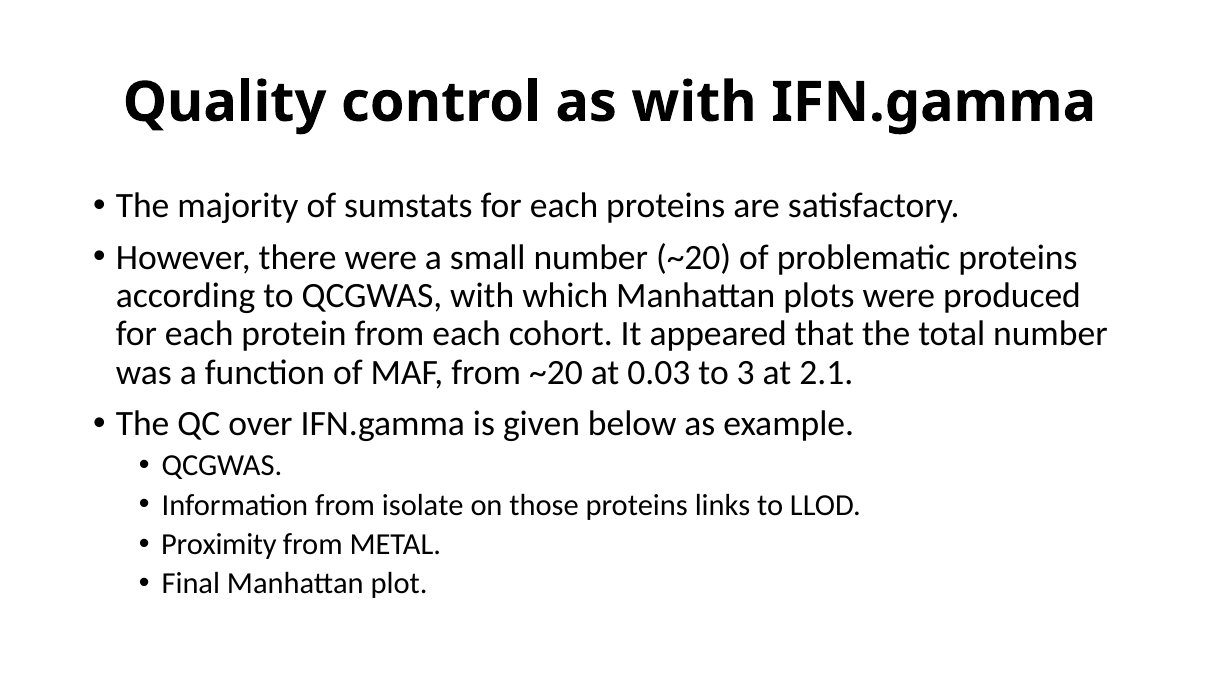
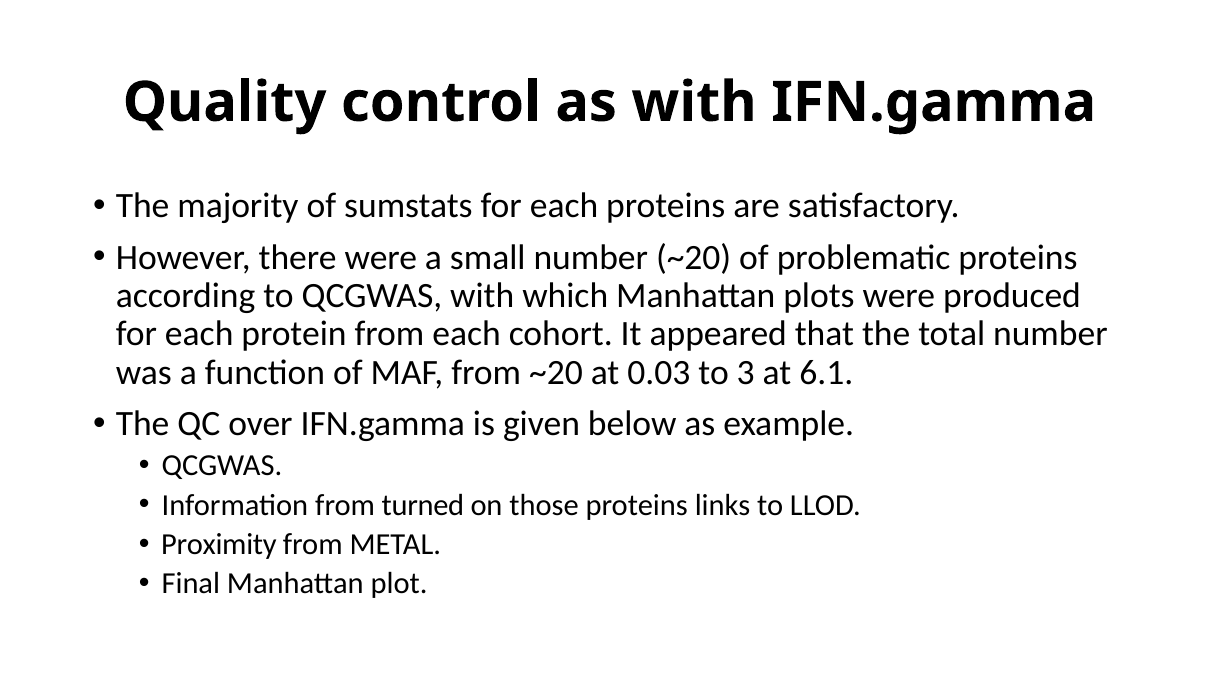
2.1: 2.1 -> 6.1
isolate: isolate -> turned
